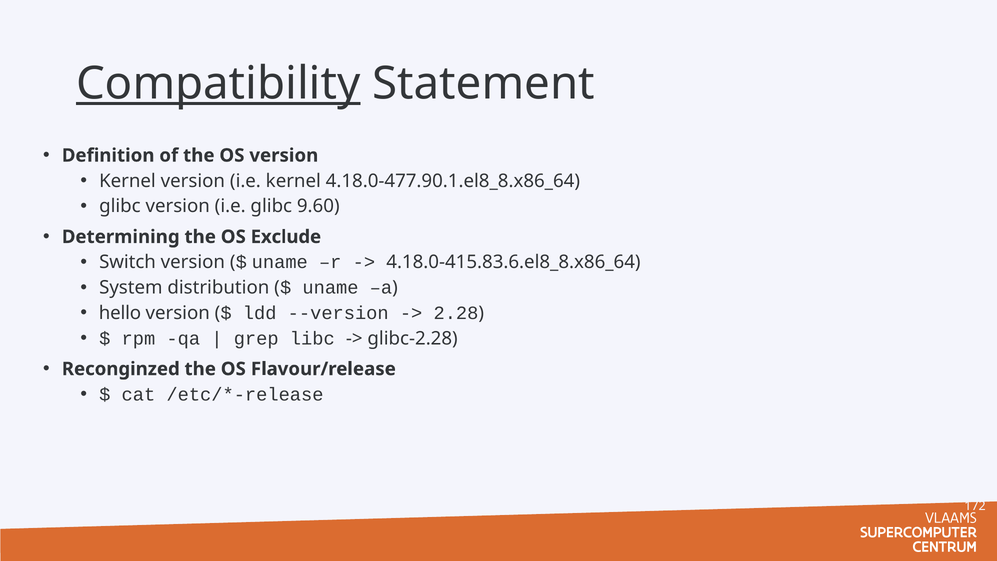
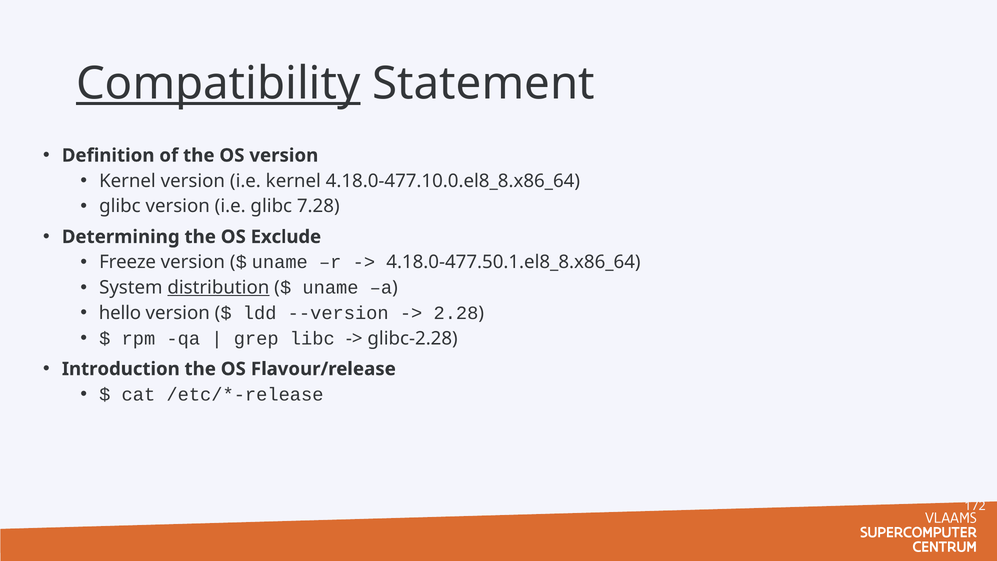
4.18.0-477.90.1.el8_8.x86_64: 4.18.0-477.90.1.el8_8.x86_64 -> 4.18.0-477.10.0.el8_8.x86_64
9.60: 9.60 -> 7.28
Switch: Switch -> Freeze
4.18.0-415.83.6.el8_8.x86_64: 4.18.0-415.83.6.el8_8.x86_64 -> 4.18.0-477.50.1.el8_8.x86_64
distribution underline: none -> present
Reconginzed: Reconginzed -> Introduction
